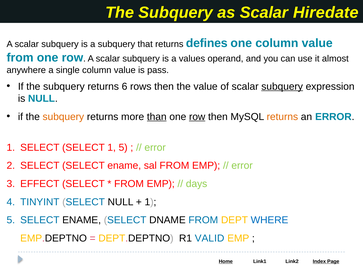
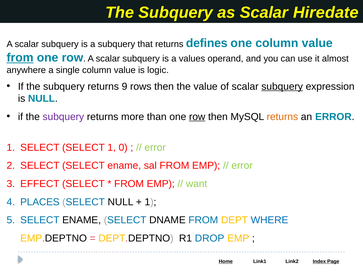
from at (20, 58) underline: none -> present
pass: pass -> logic
6: 6 -> 9
subquery at (63, 117) colour: orange -> purple
than underline: present -> none
SELECT 1 5: 5 -> 0
days: days -> want
TINYINT: TINYINT -> PLACES
VALID: VALID -> DROP
